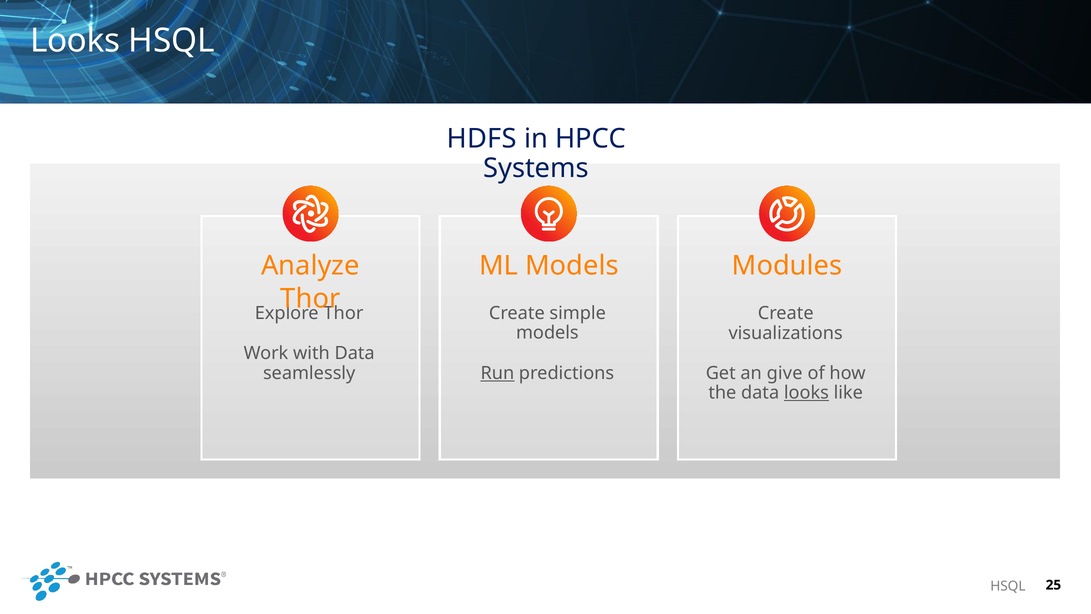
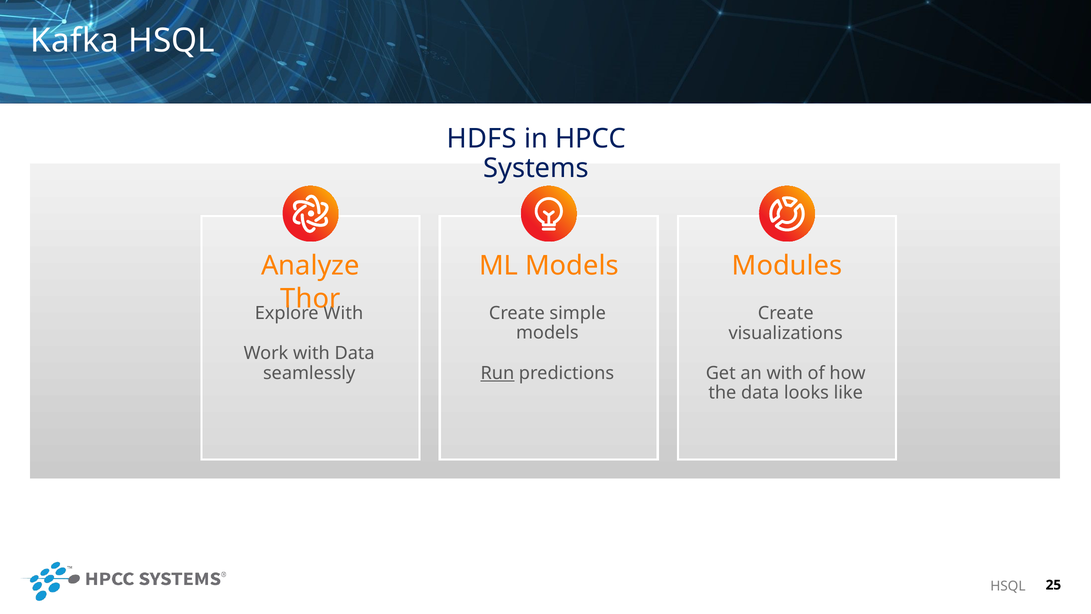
Looks at (75, 41): Looks -> Kafka
Explore Thor: Thor -> With
an give: give -> with
looks at (806, 393) underline: present -> none
